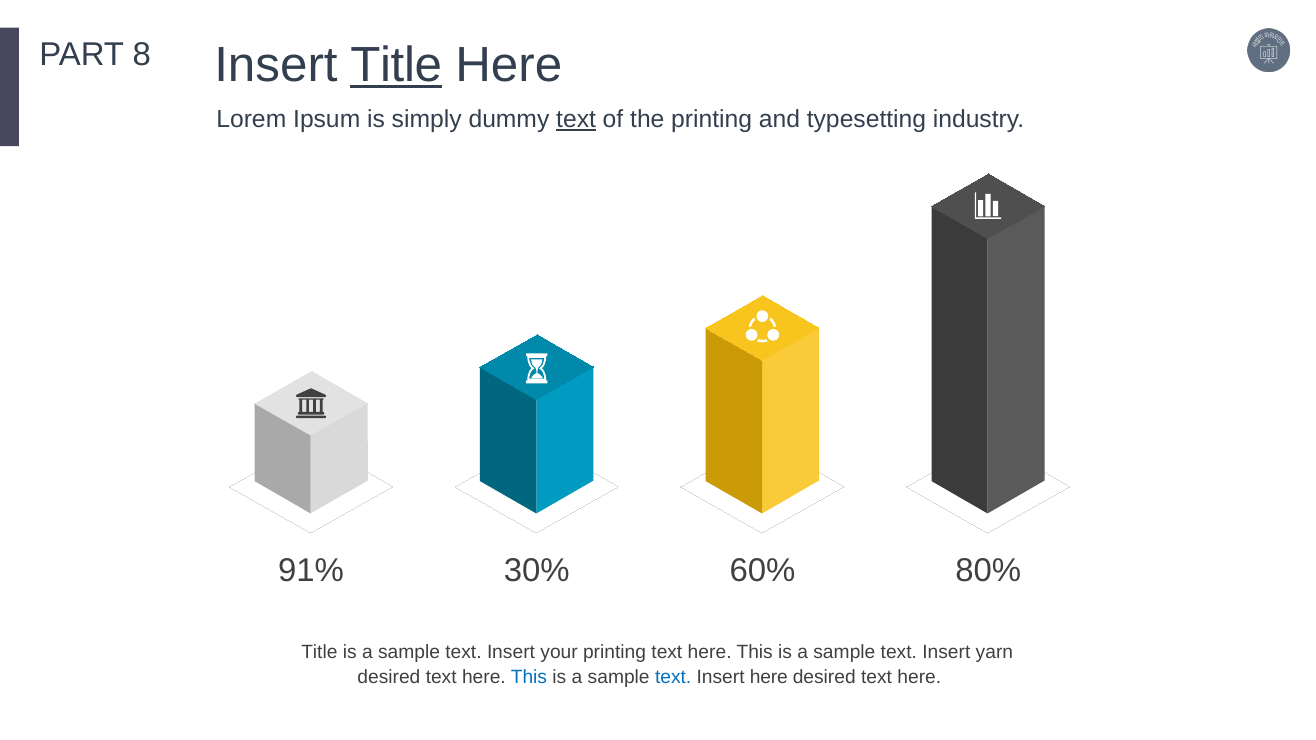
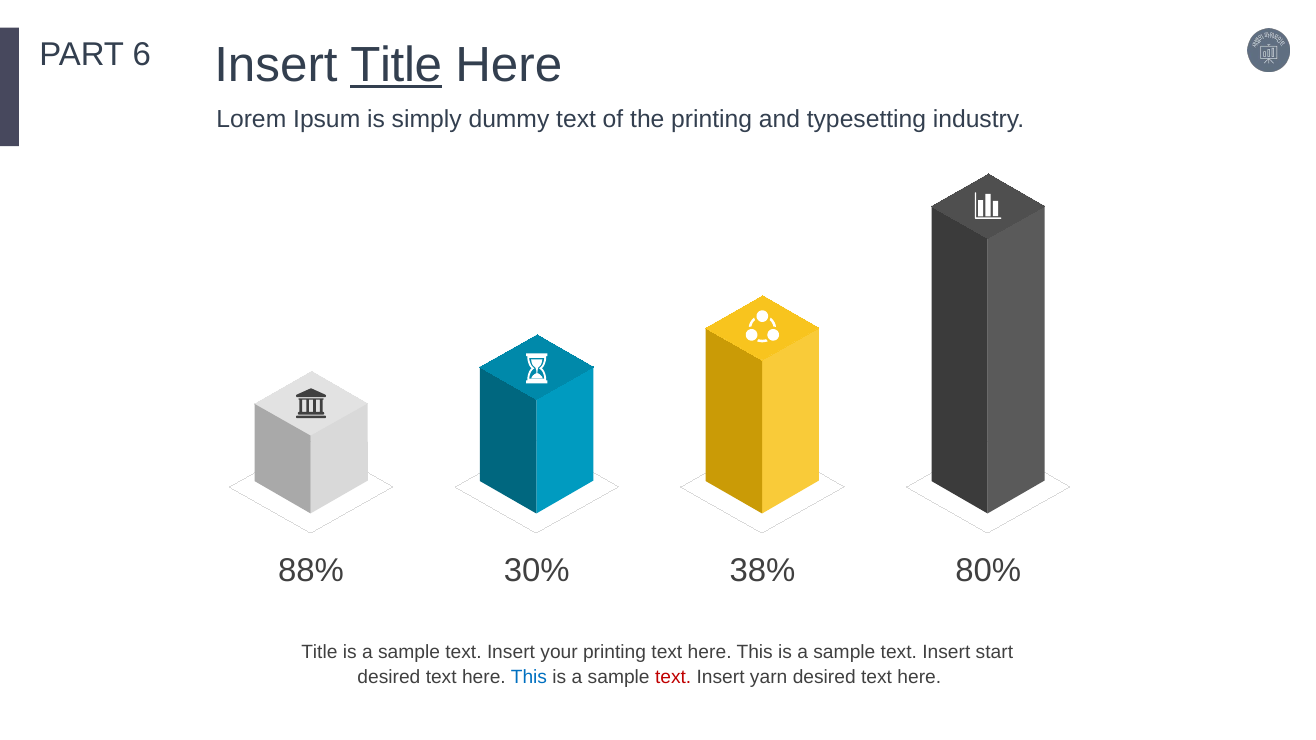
8: 8 -> 6
text at (576, 119) underline: present -> none
91%: 91% -> 88%
60%: 60% -> 38%
yarn: yarn -> start
text at (673, 677) colour: blue -> red
Insert here: here -> yarn
